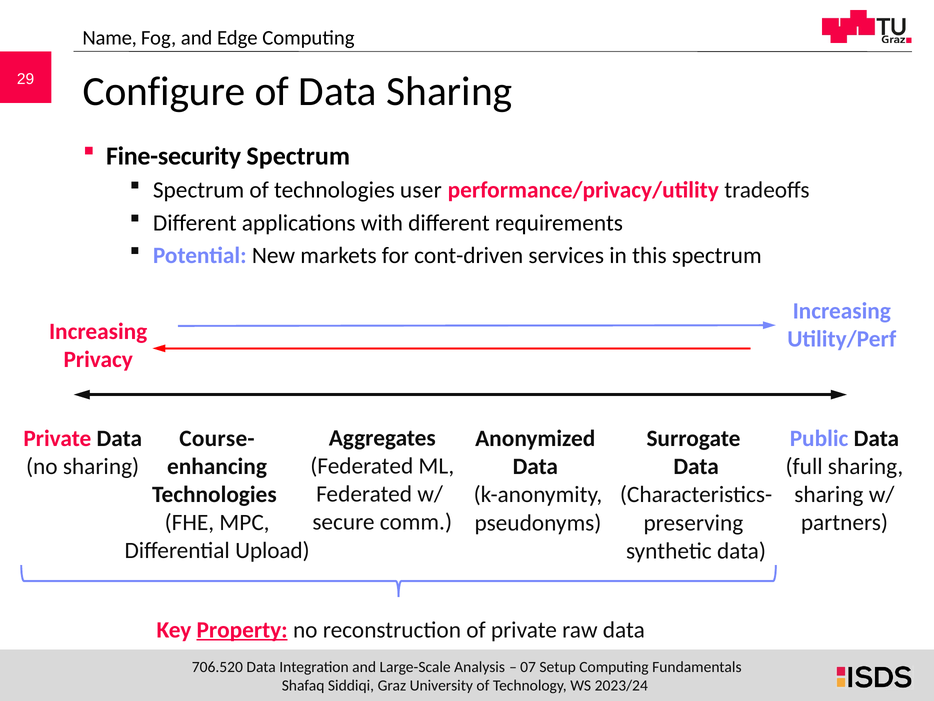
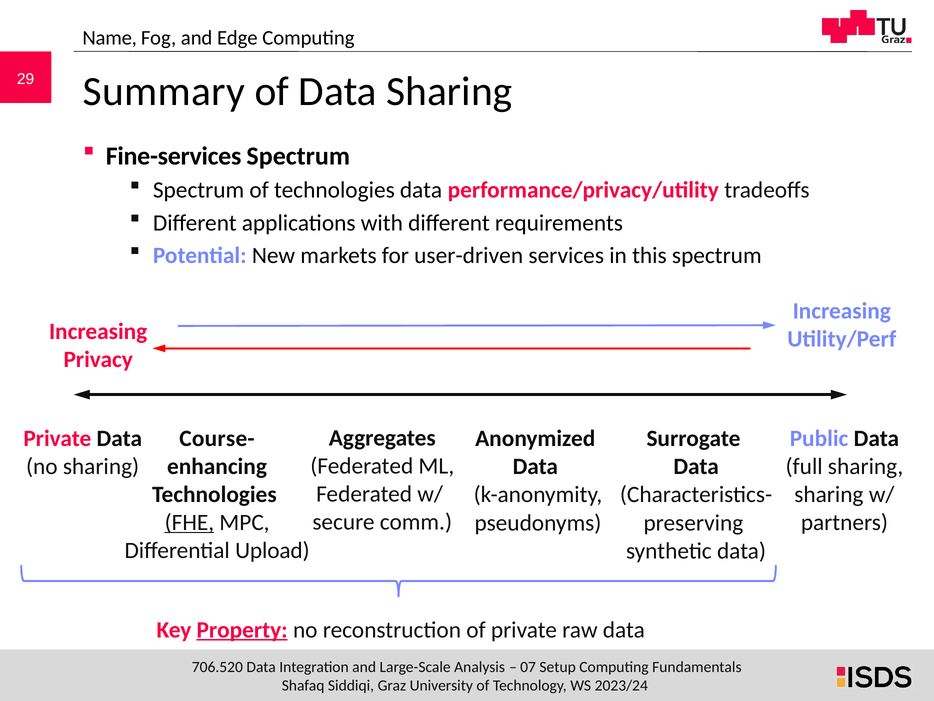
Configure: Configure -> Summary
Fine-security: Fine-security -> Fine-services
technologies user: user -> data
cont-driven: cont-driven -> user-driven
FHE underline: none -> present
